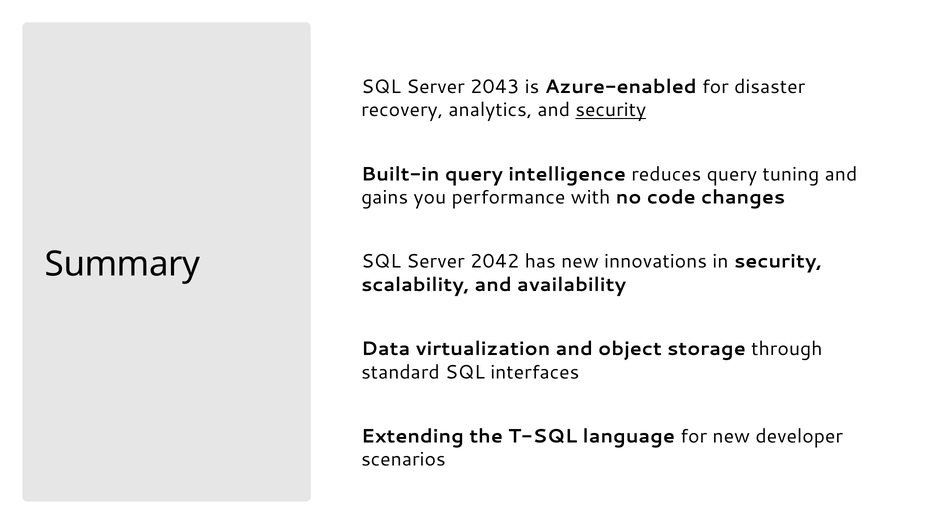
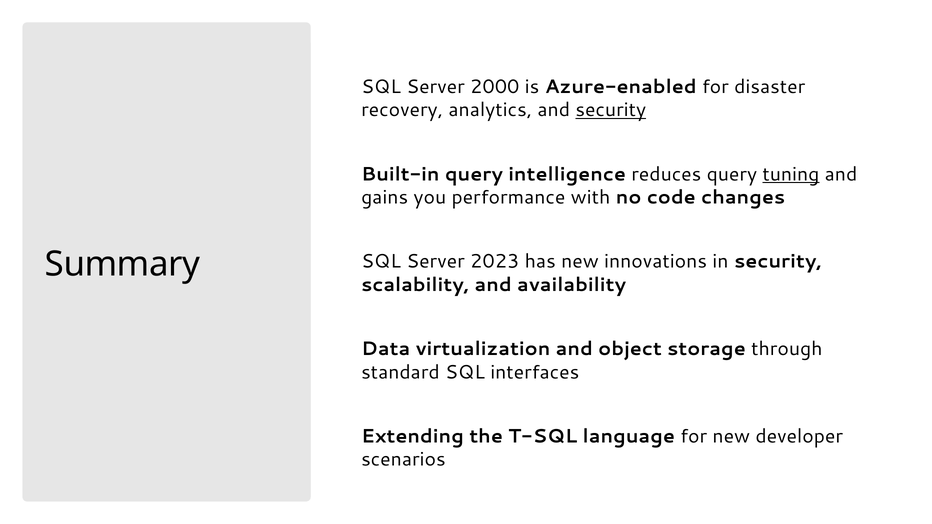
2043: 2043 -> 2000
tuning underline: none -> present
2042: 2042 -> 2023
